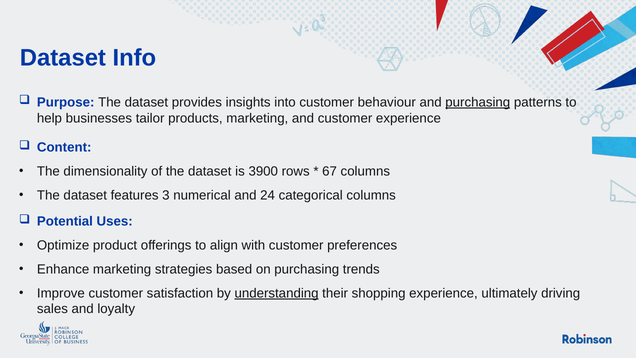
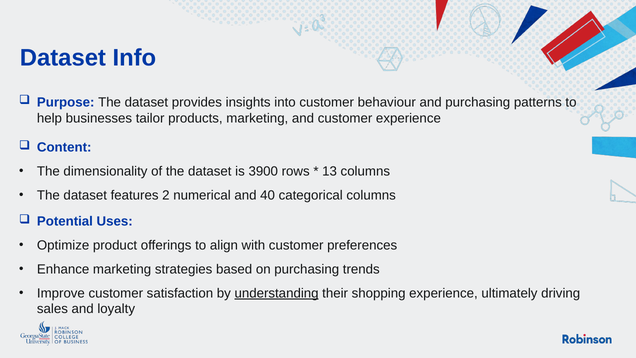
purchasing at (478, 102) underline: present -> none
67: 67 -> 13
3: 3 -> 2
24: 24 -> 40
